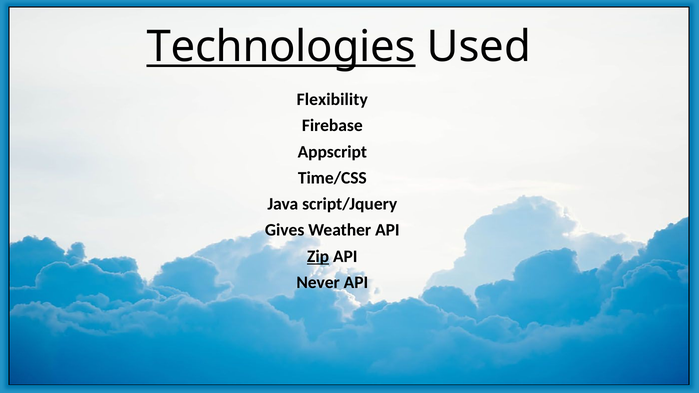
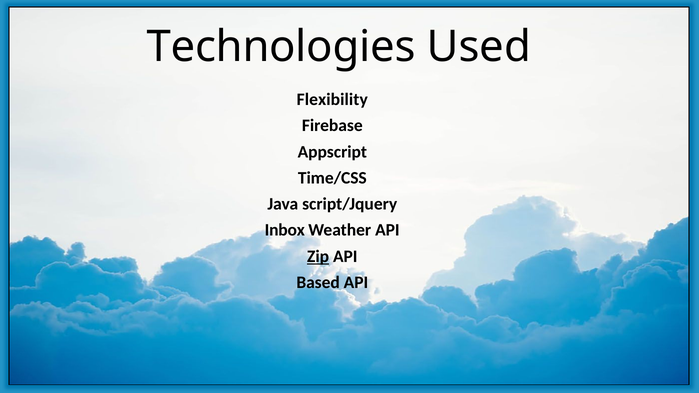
Technologies underline: present -> none
Gives: Gives -> Inbox
Never: Never -> Based
